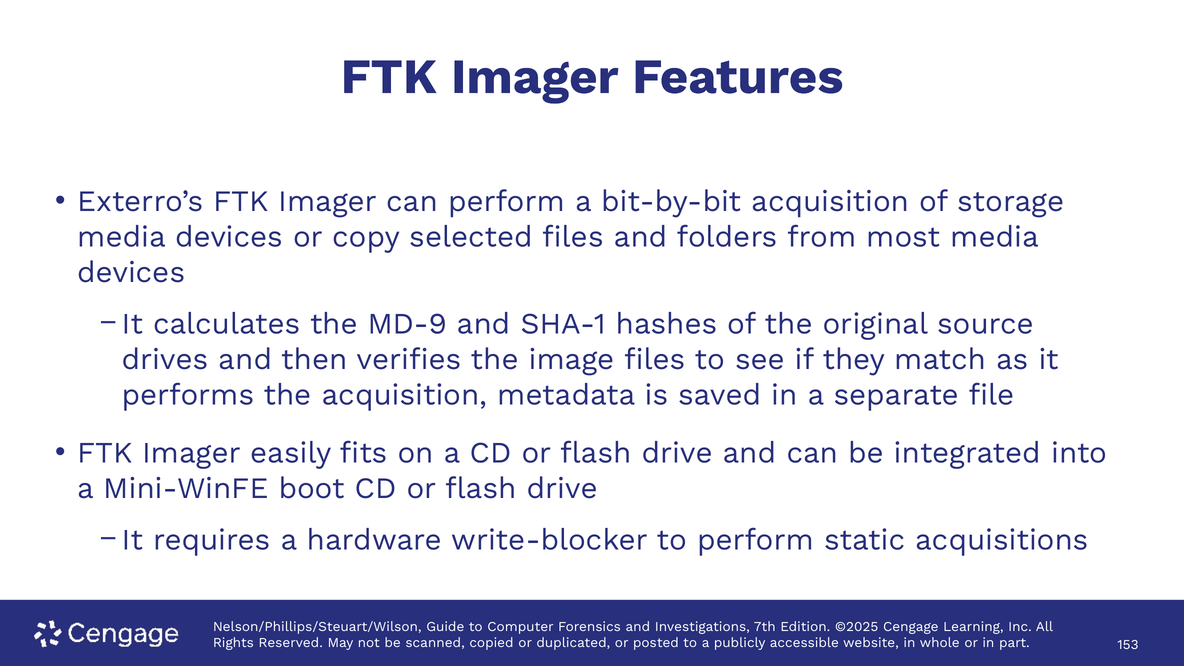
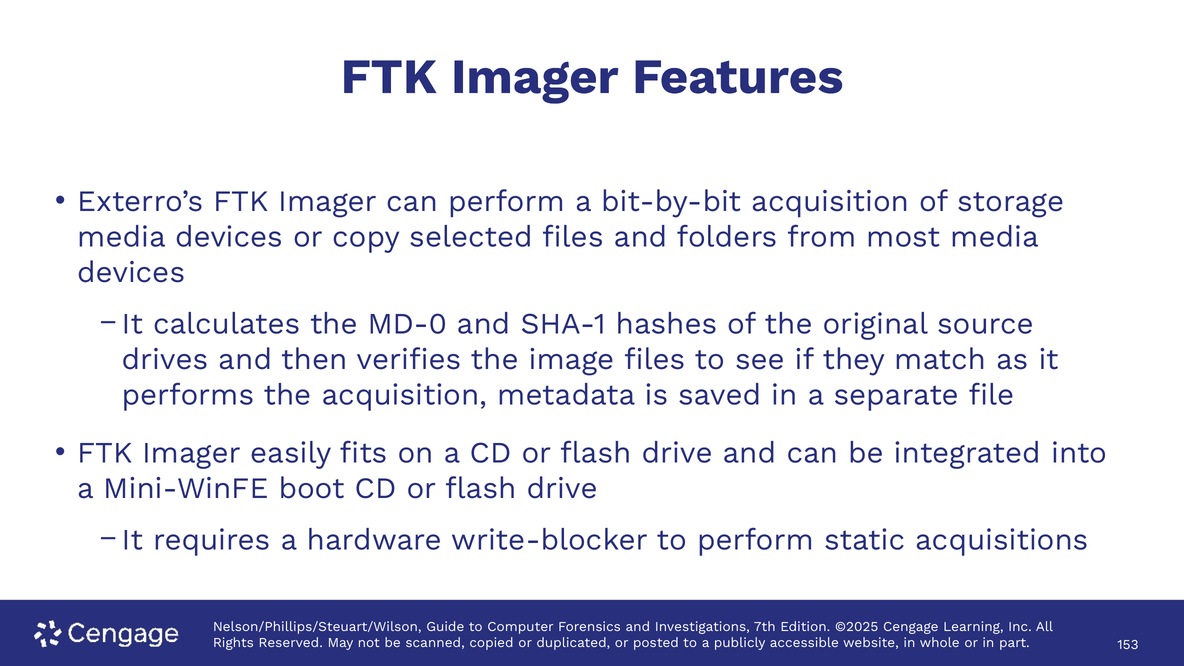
MD-9: MD-9 -> MD-0
